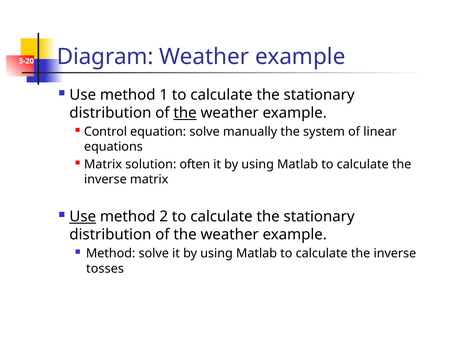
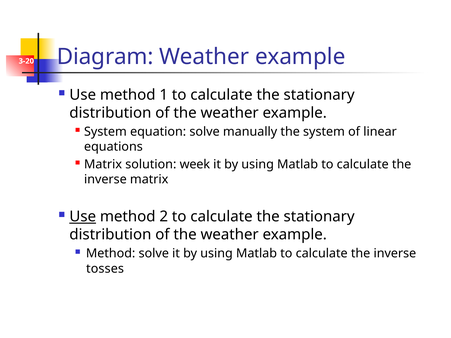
the at (185, 113) underline: present -> none
Control at (105, 132): Control -> System
often: often -> week
